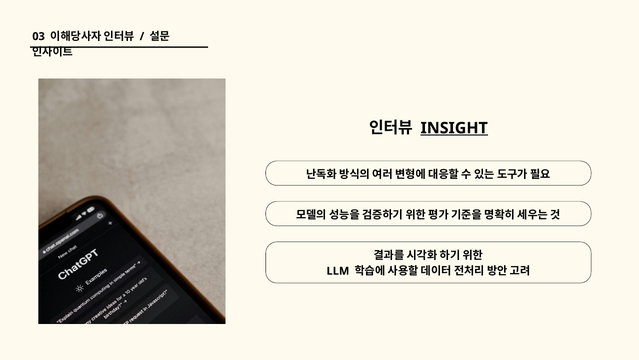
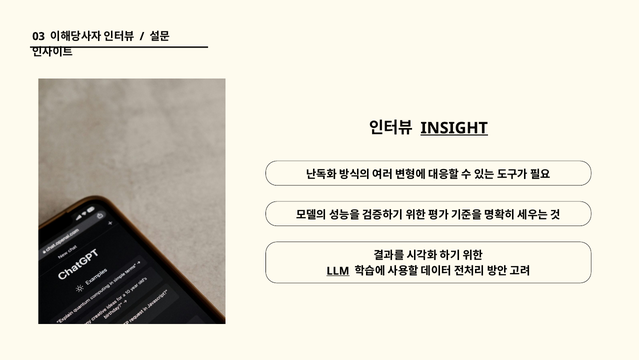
LLM underline: none -> present
